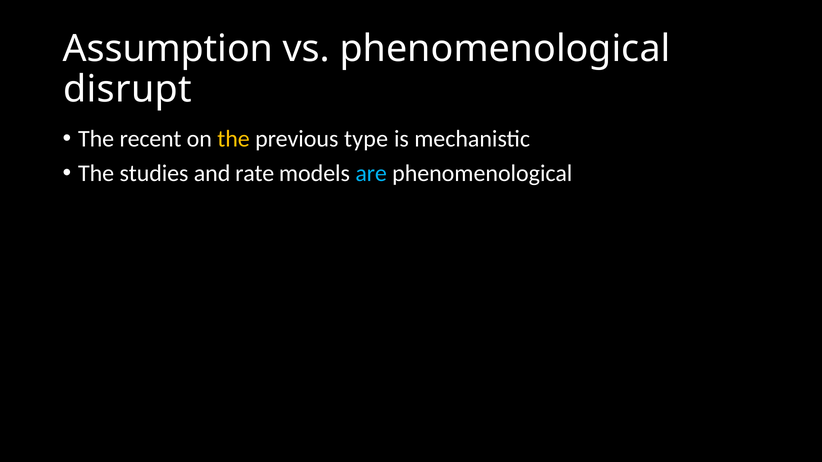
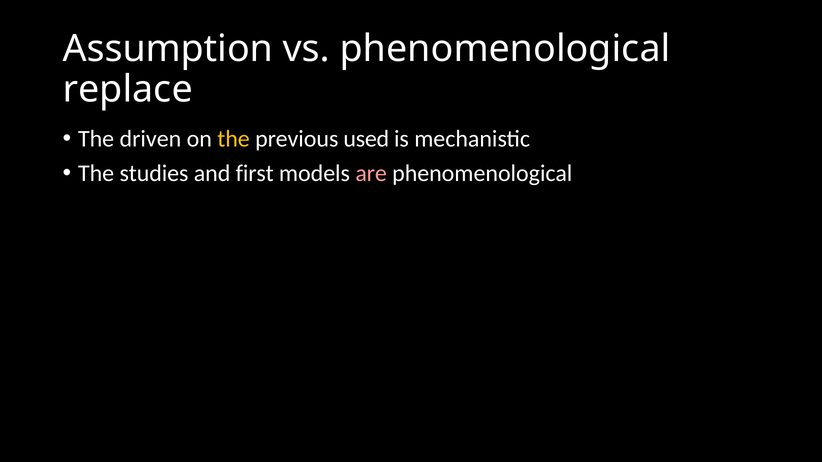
disrupt: disrupt -> replace
recent: recent -> driven
type: type -> used
rate: rate -> first
are colour: light blue -> pink
